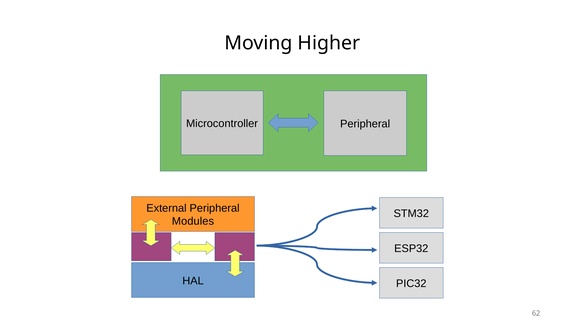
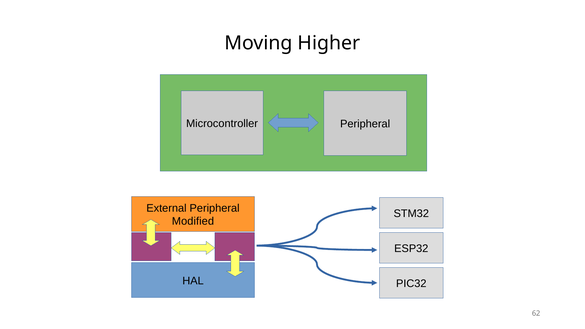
Modules: Modules -> Modified
